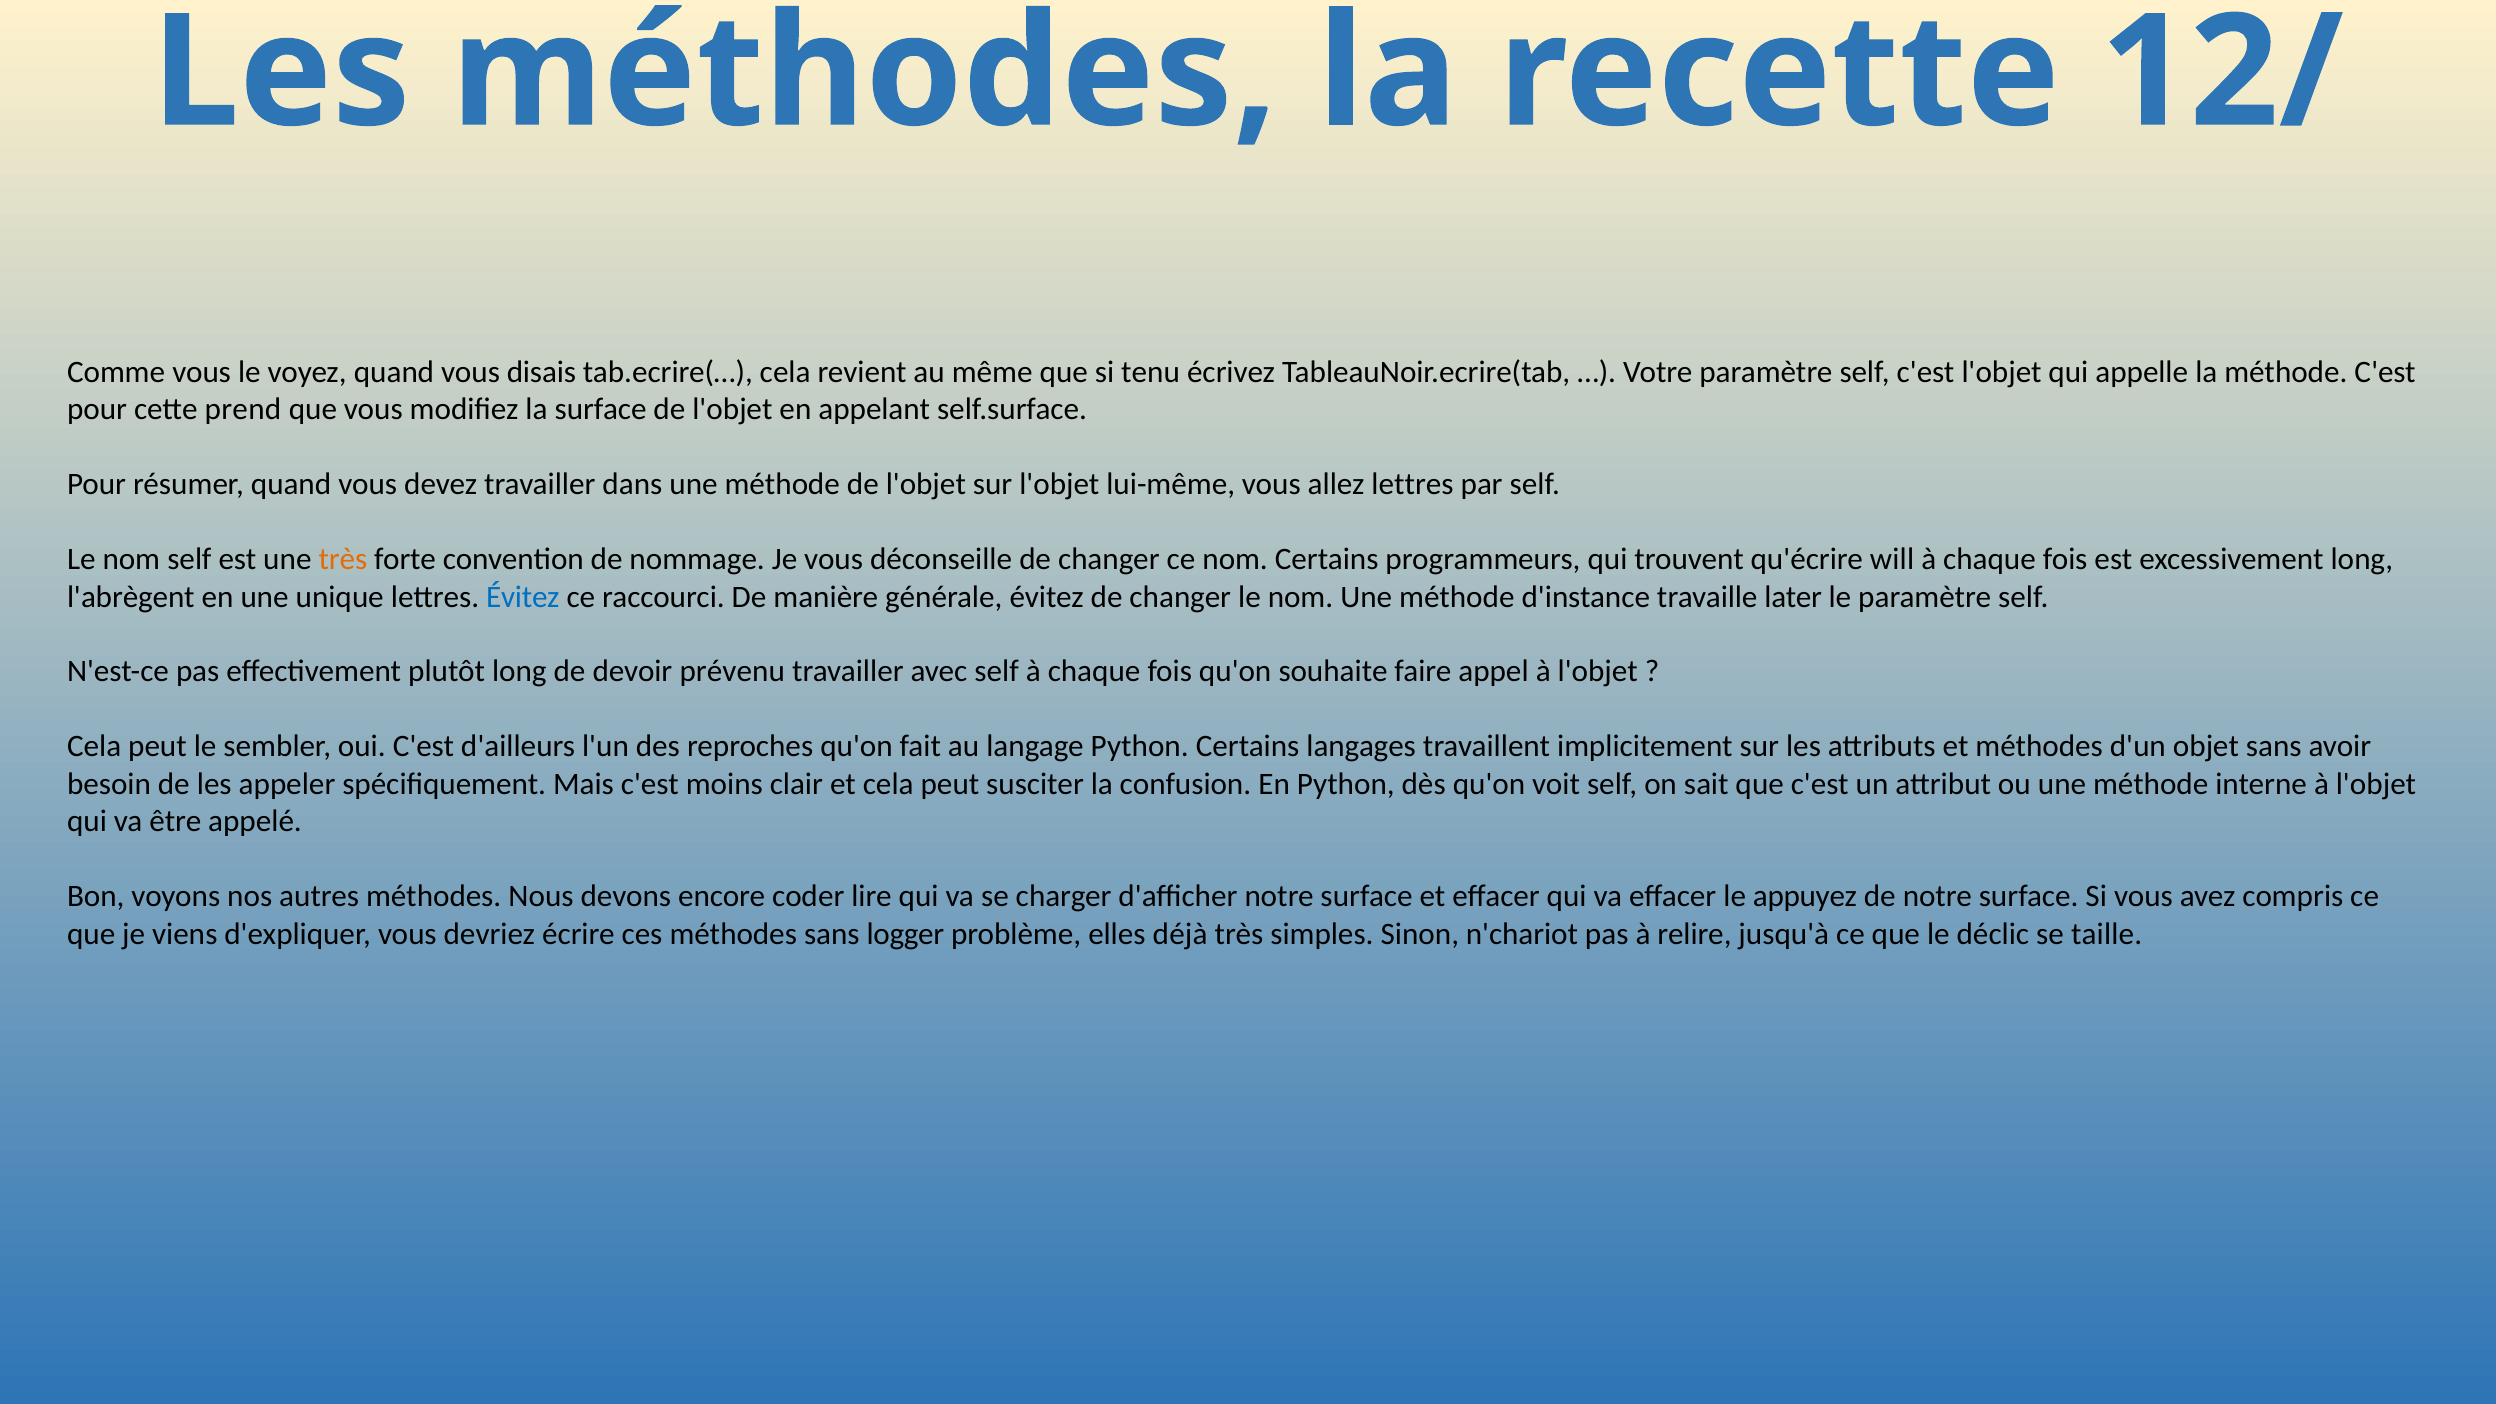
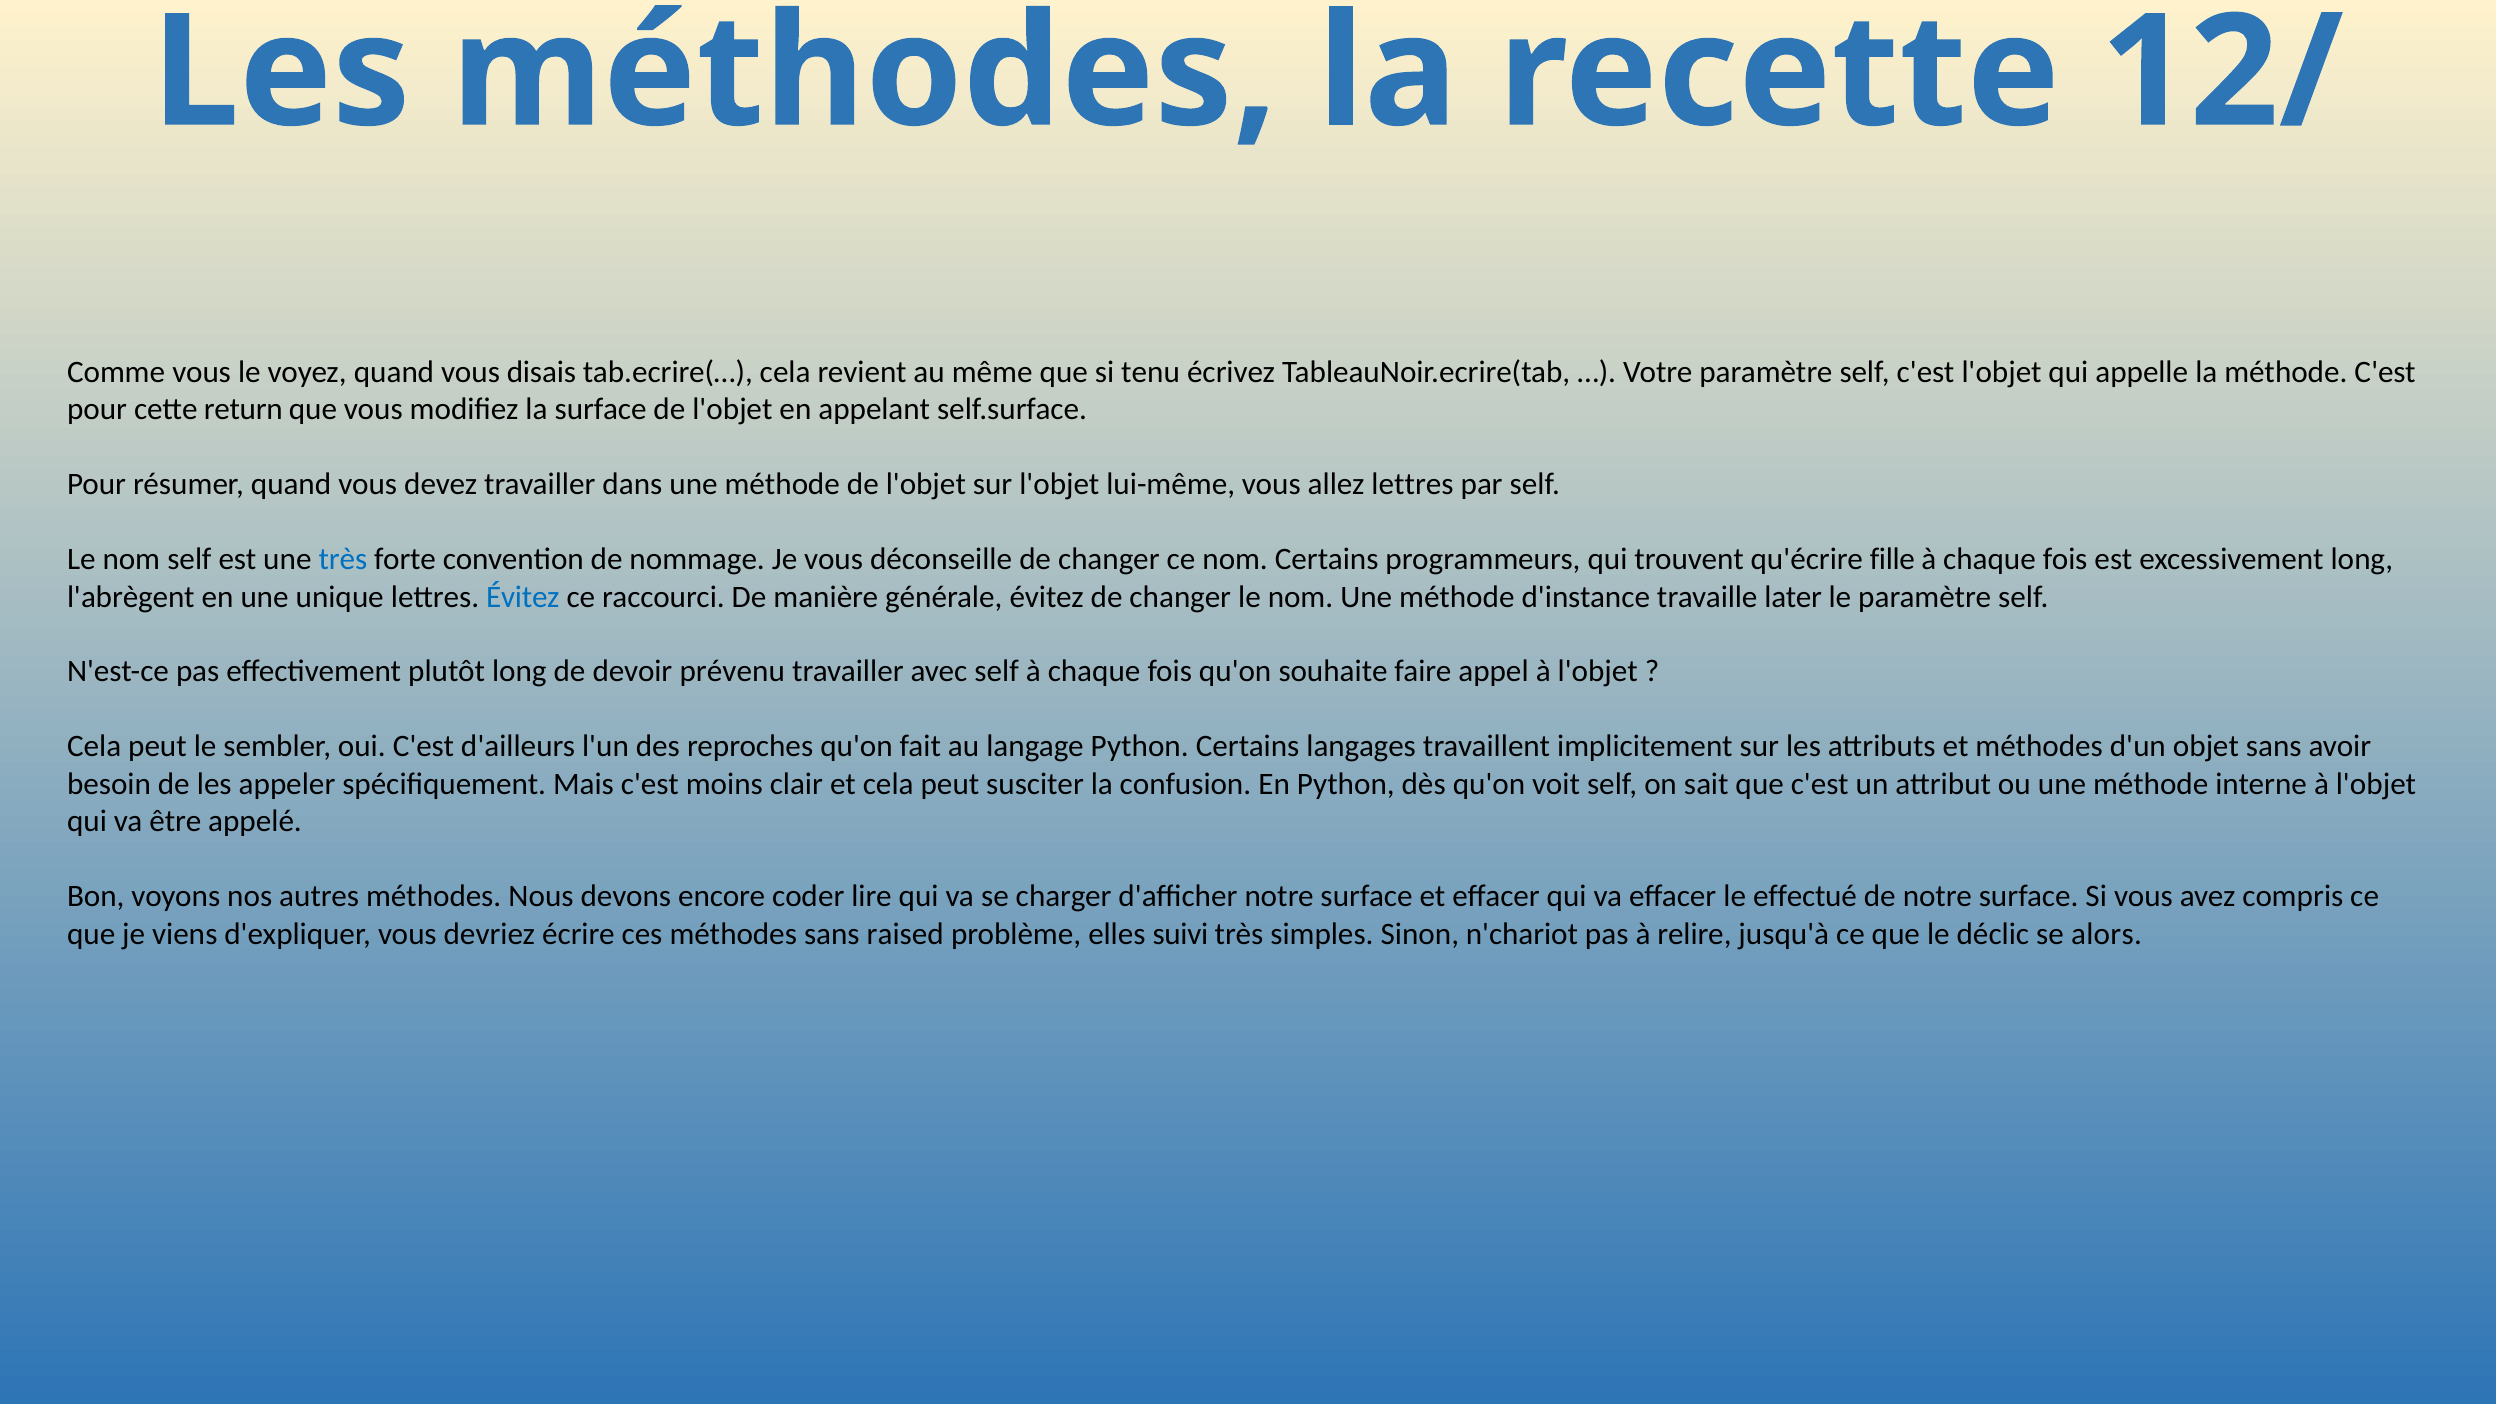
prend: prend -> return
très at (343, 559) colour: orange -> blue
will: will -> fille
appuyez: appuyez -> effectué
logger: logger -> raised
déjà: déjà -> suivi
taille: taille -> alors
